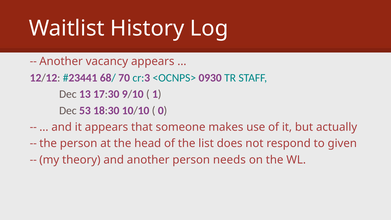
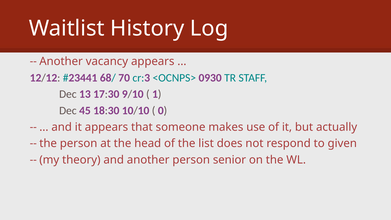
53: 53 -> 45
needs: needs -> senior
